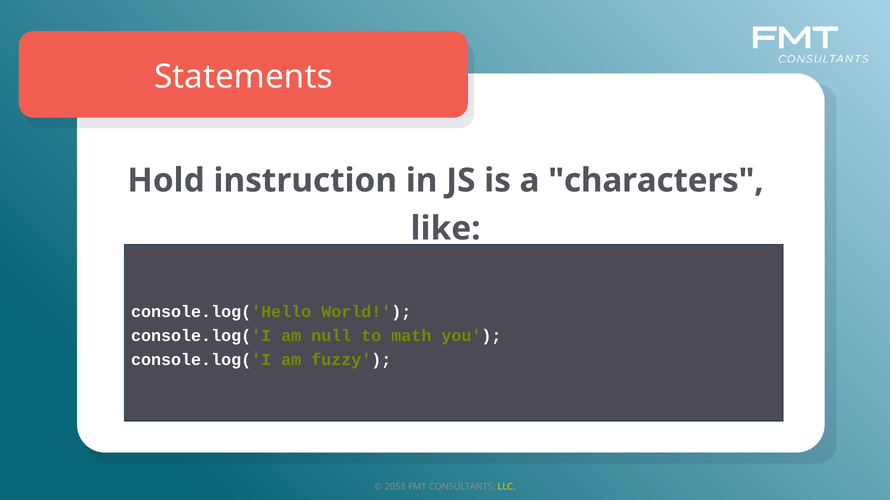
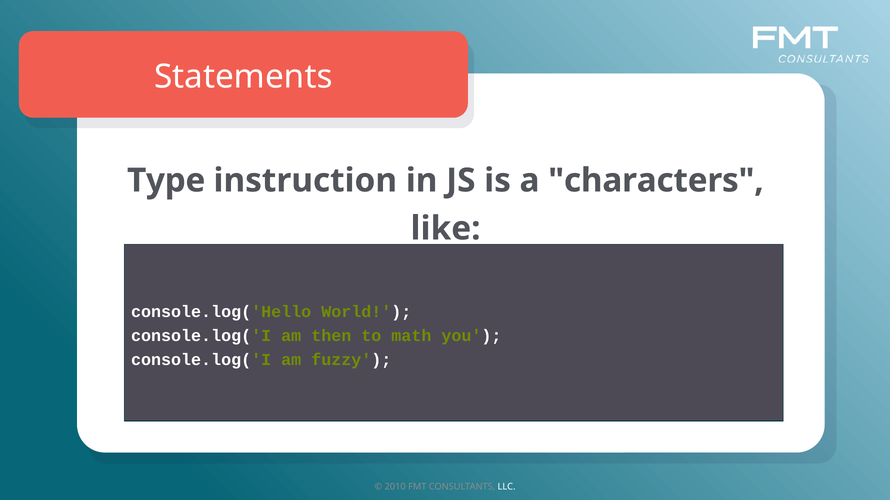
Hold: Hold -> Type
null: null -> then
2058: 2058 -> 2010
LLC colour: yellow -> white
